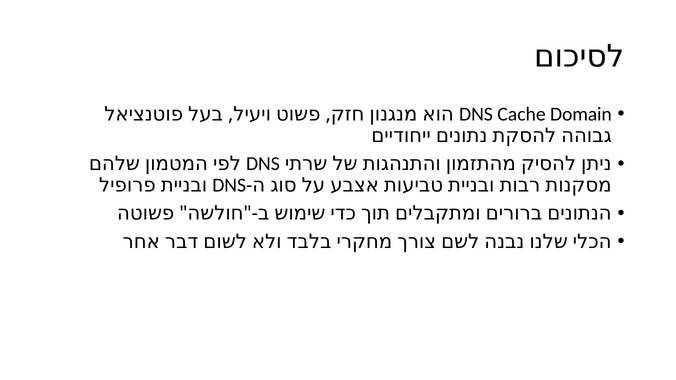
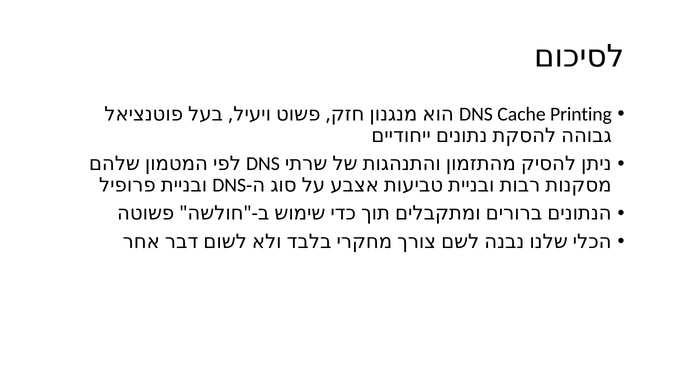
Domain: Domain -> Printing
